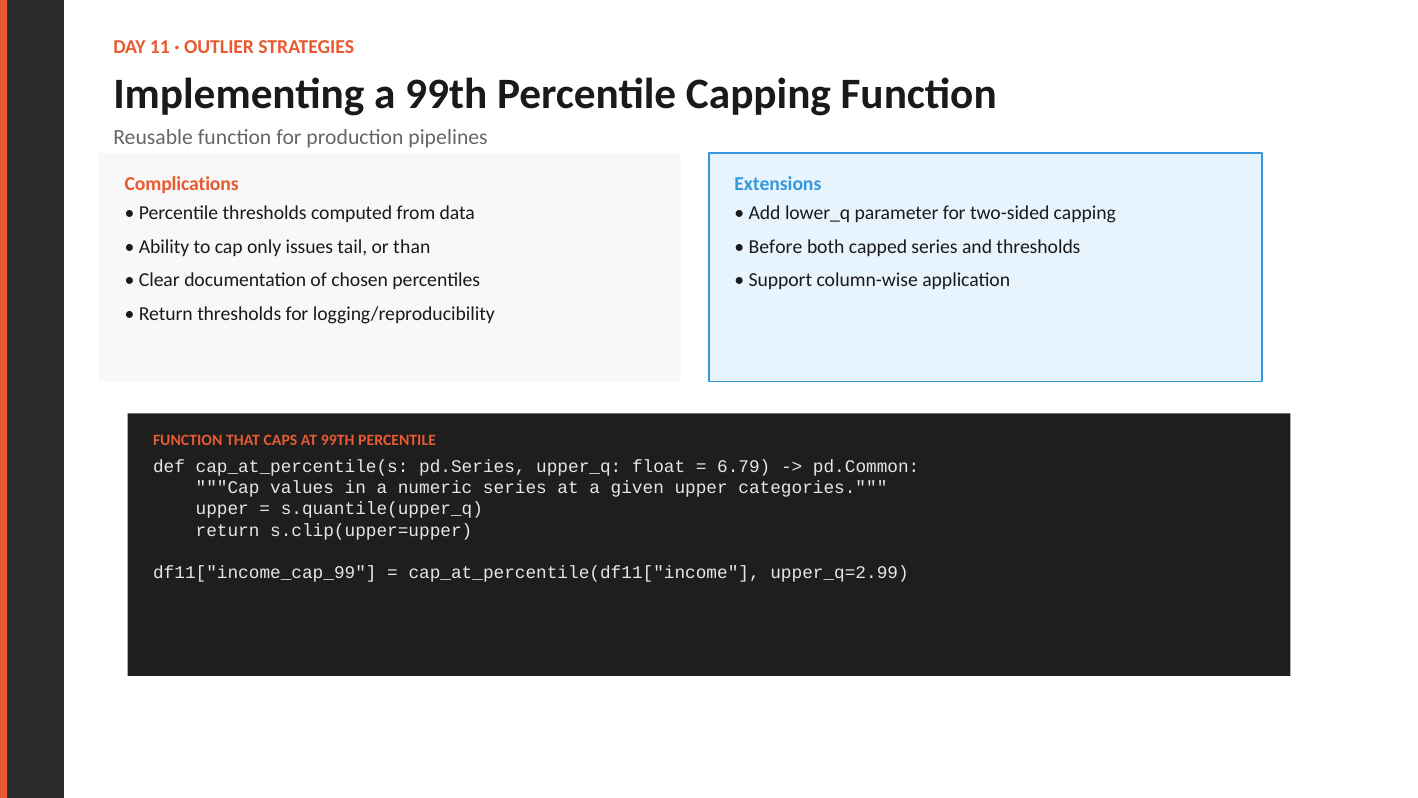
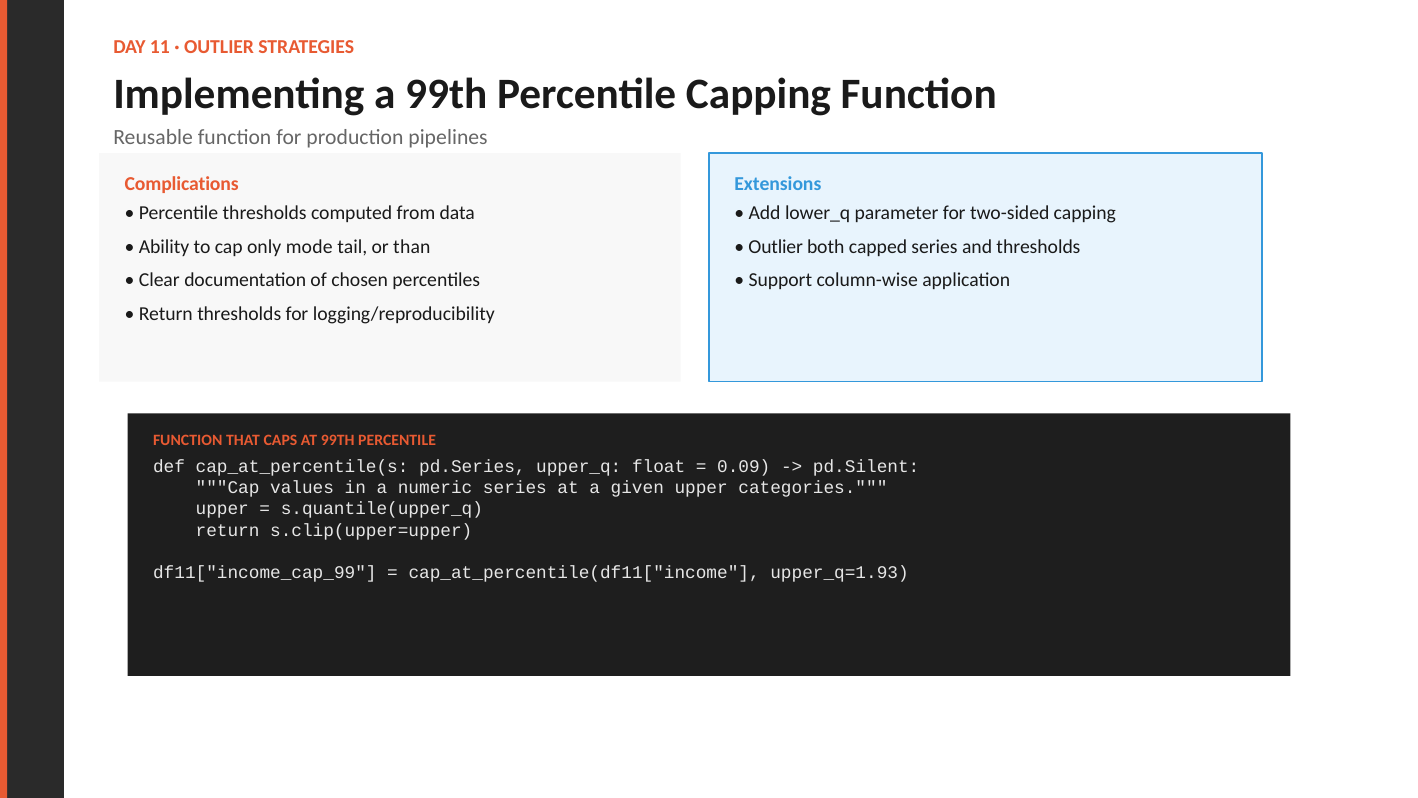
issues: issues -> mode
Before at (776, 247): Before -> Outlier
6.79: 6.79 -> 0.09
pd.Common: pd.Common -> pd.Silent
upper_q=2.99: upper_q=2.99 -> upper_q=1.93
